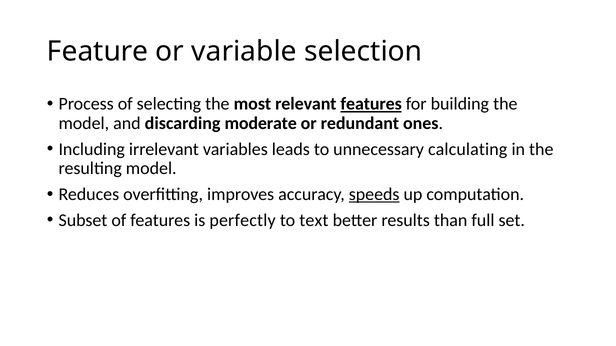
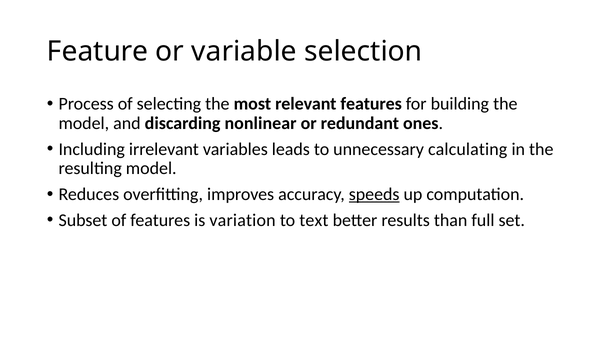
features at (371, 104) underline: present -> none
moderate: moderate -> nonlinear
perfectly: perfectly -> variation
